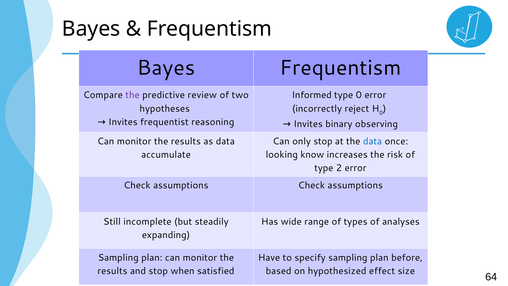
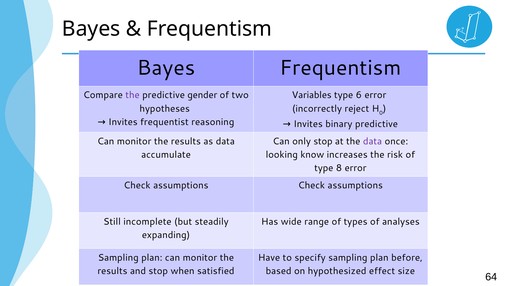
review: review -> gender
Informed: Informed -> Variables
type 0: 0 -> 6
binary observing: observing -> predictive
data at (373, 141) colour: blue -> purple
2: 2 -> 8
